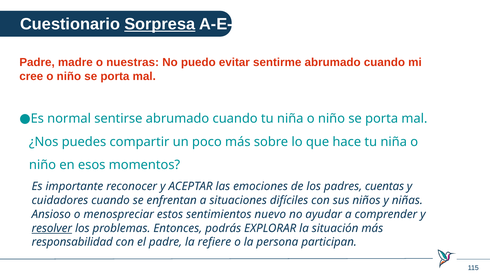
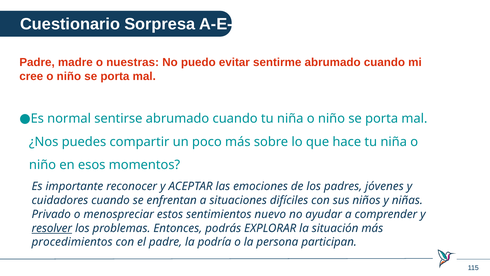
Sorpresa underline: present -> none
cuentas: cuentas -> jóvenes
Ansioso: Ansioso -> Privado
responsabilidad: responsabilidad -> procedimientos
refiere: refiere -> podría
